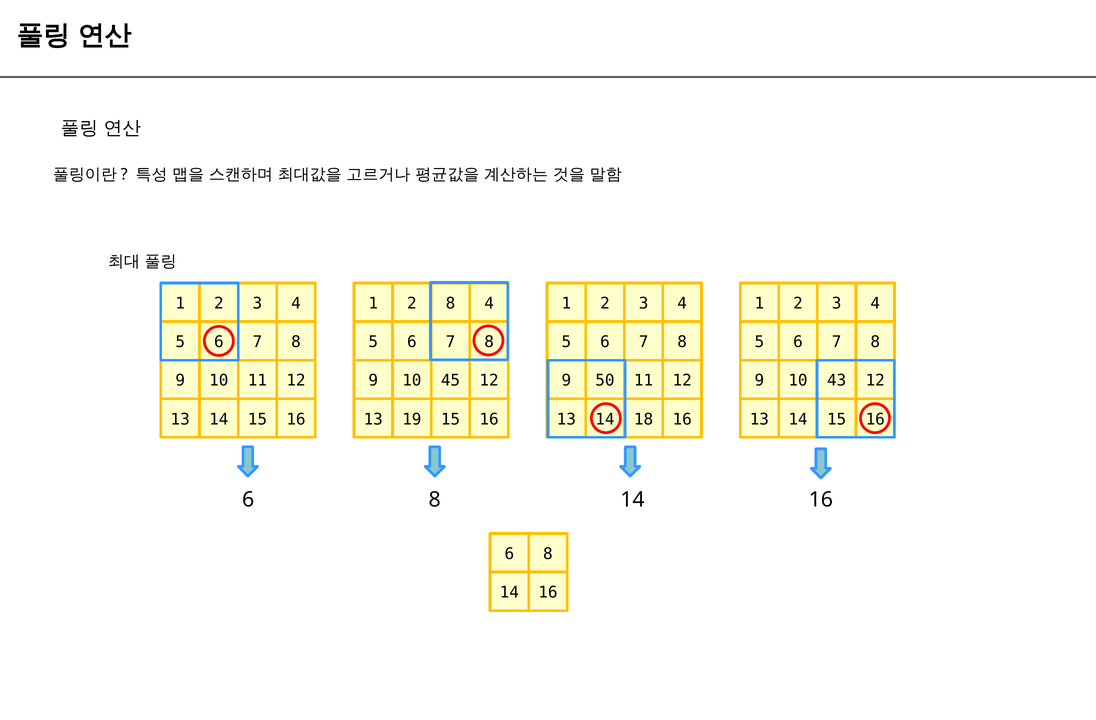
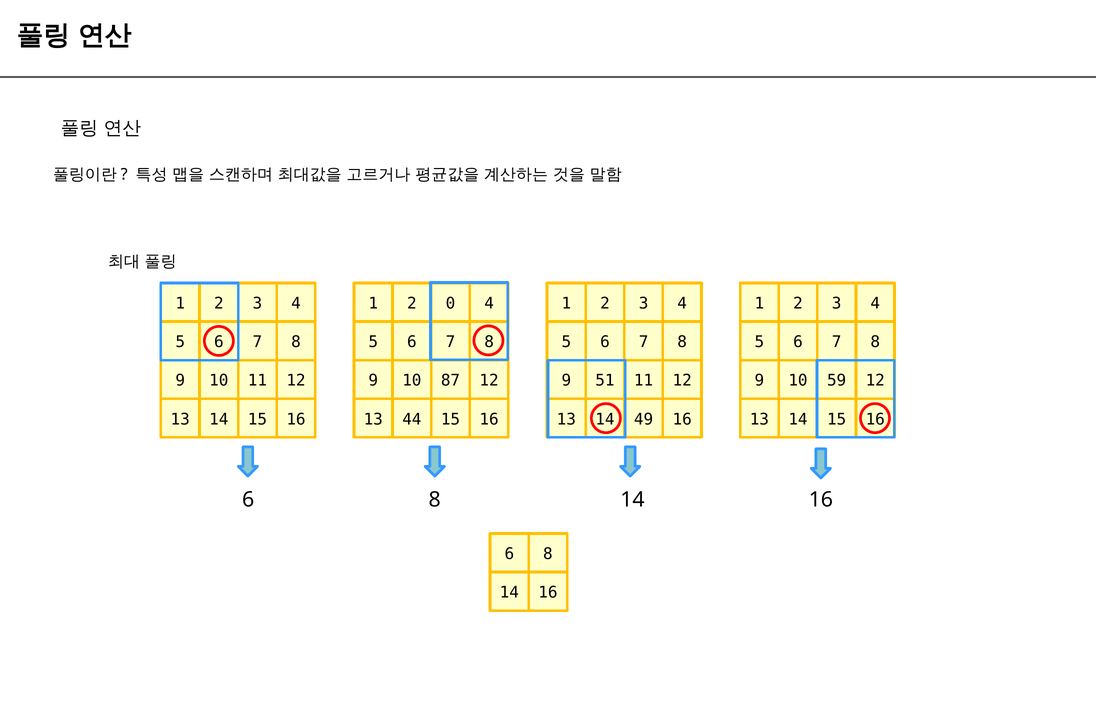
2 8: 8 -> 0
45: 45 -> 87
50: 50 -> 51
43: 43 -> 59
19: 19 -> 44
18: 18 -> 49
